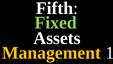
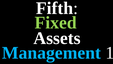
Management colour: yellow -> light blue
